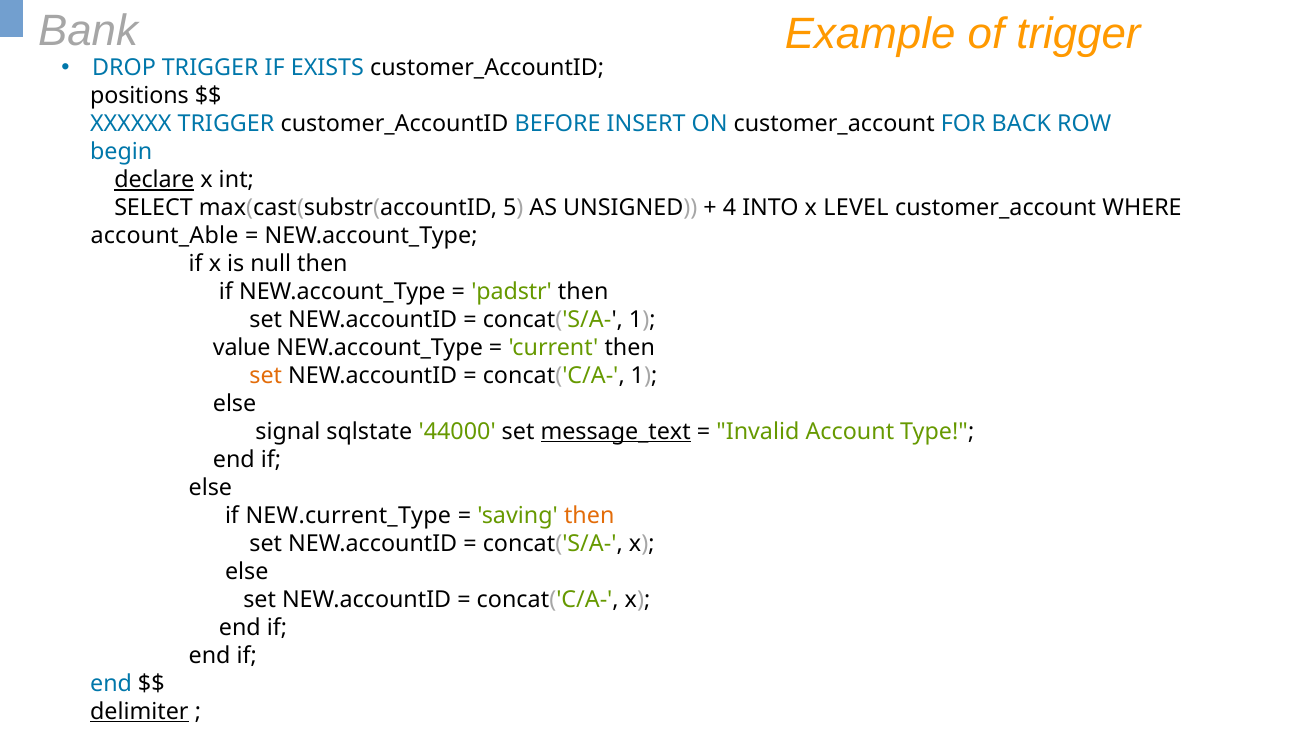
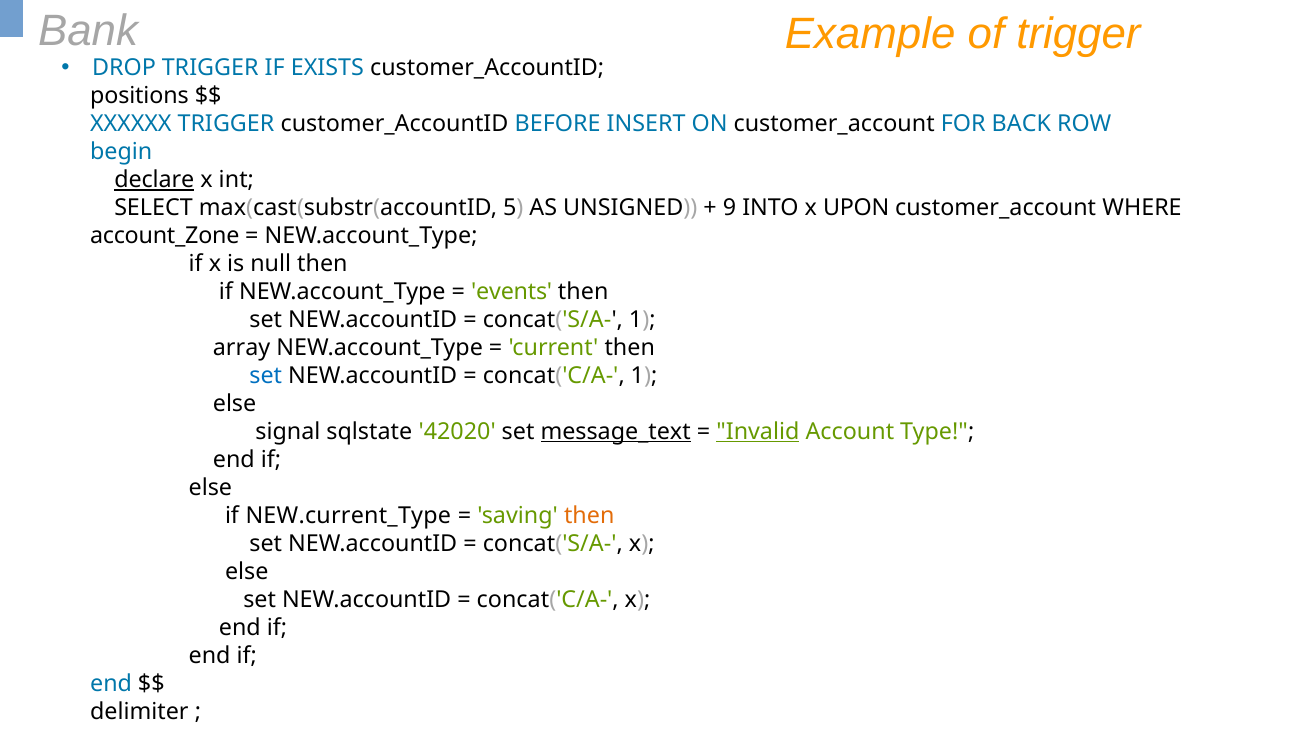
4: 4 -> 9
LEVEL: LEVEL -> UPON
account_Able: account_Able -> account_Zone
padstr: padstr -> events
value: value -> array
set at (266, 376) colour: orange -> blue
44000: 44000 -> 42020
Invalid underline: none -> present
delimiter underline: present -> none
